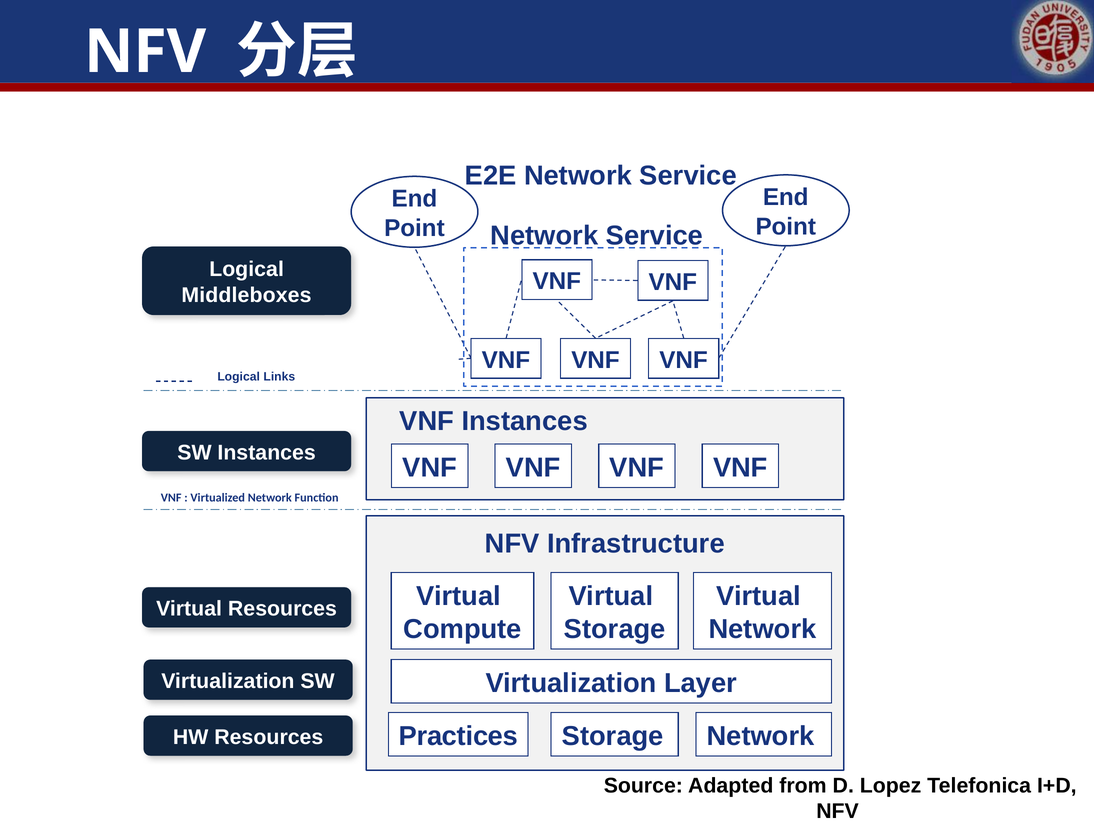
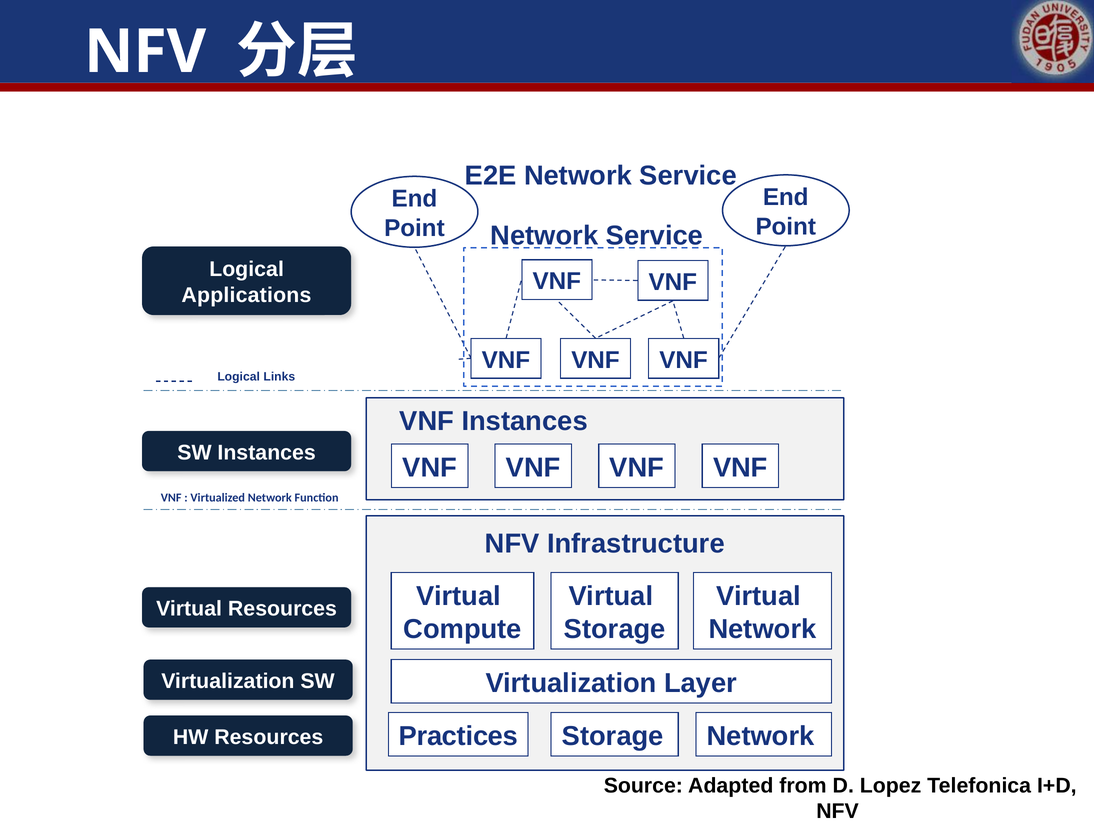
Middleboxes: Middleboxes -> Applications
